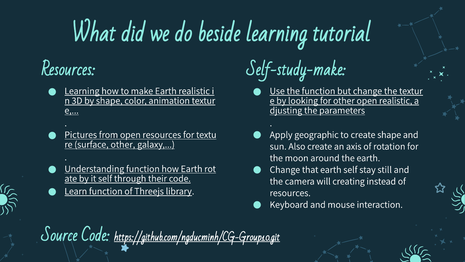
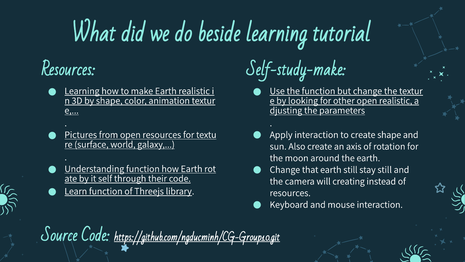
Apply geographic: geographic -> interaction
surface other: other -> world
earth self: self -> still
